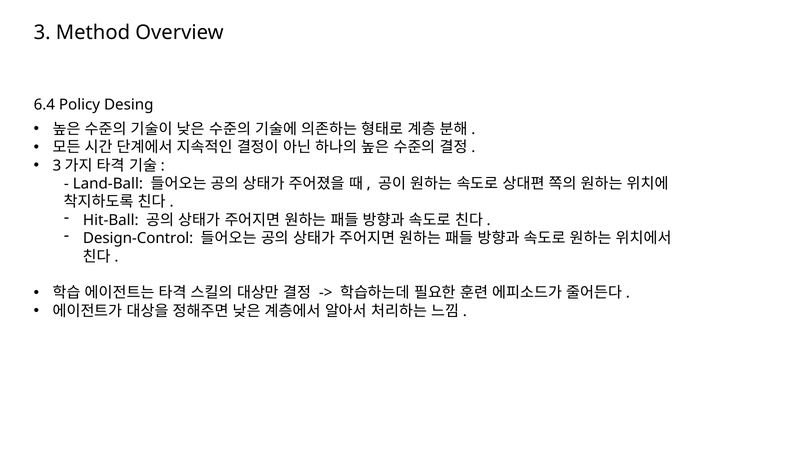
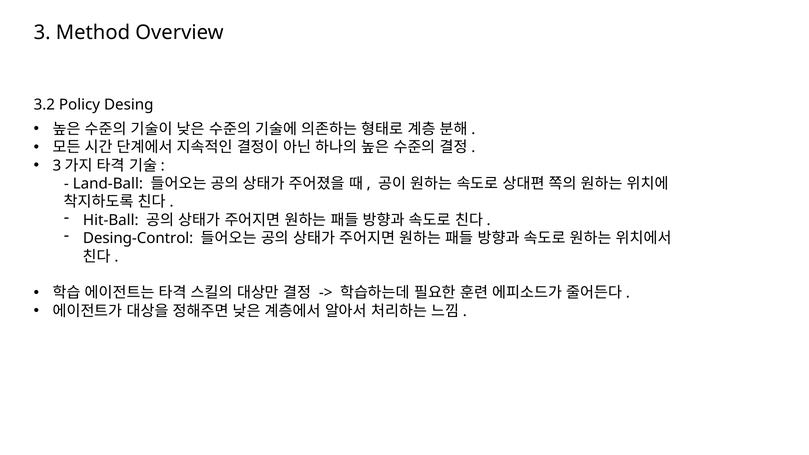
6.4: 6.4 -> 3.2
Design-Control: Design-Control -> Desing-Control
